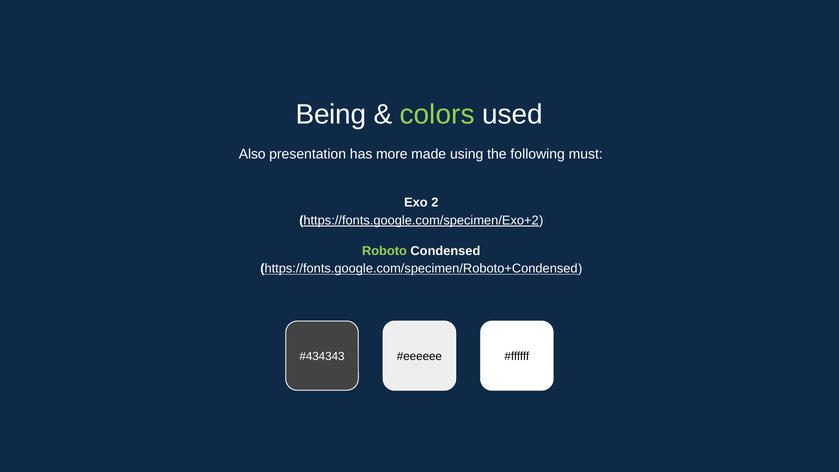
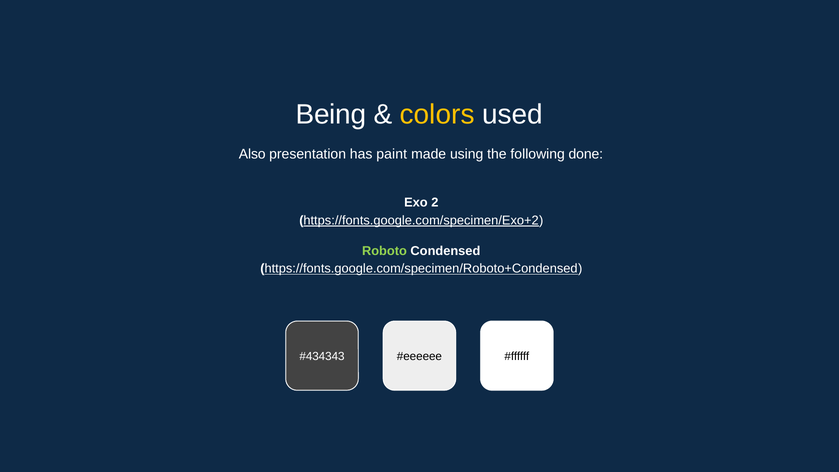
colors colour: light green -> yellow
more: more -> paint
must: must -> done
